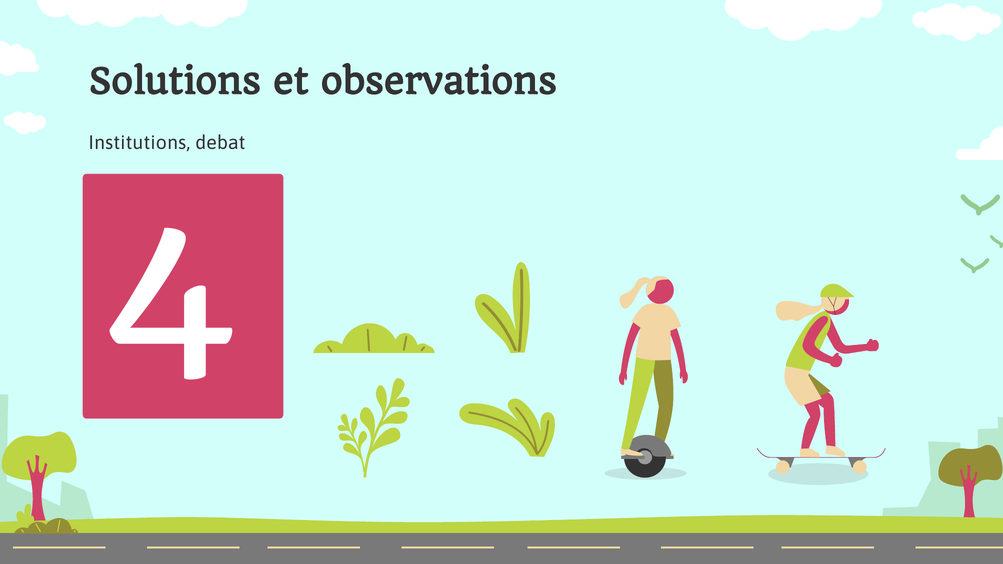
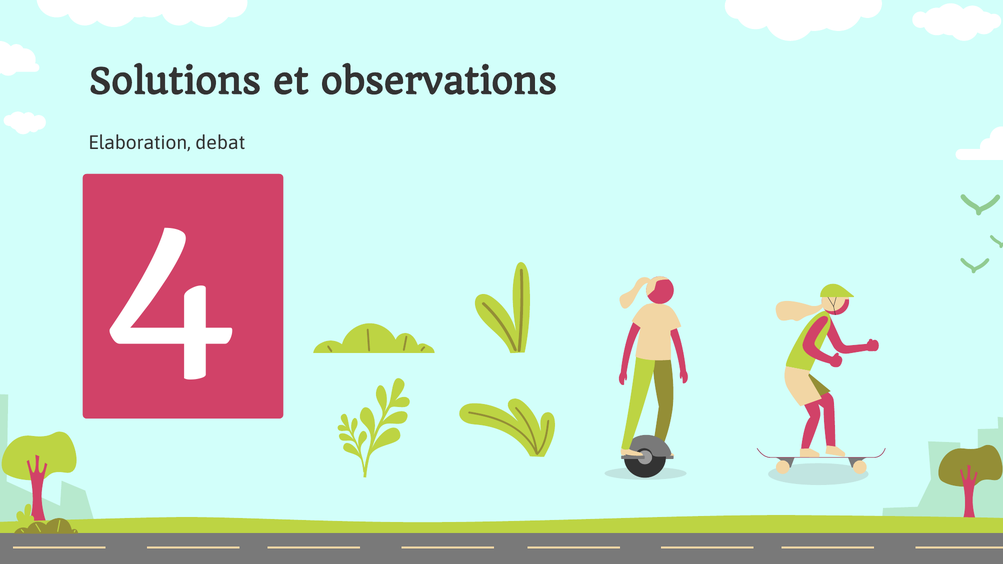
Institutions: Institutions -> Elaboration
